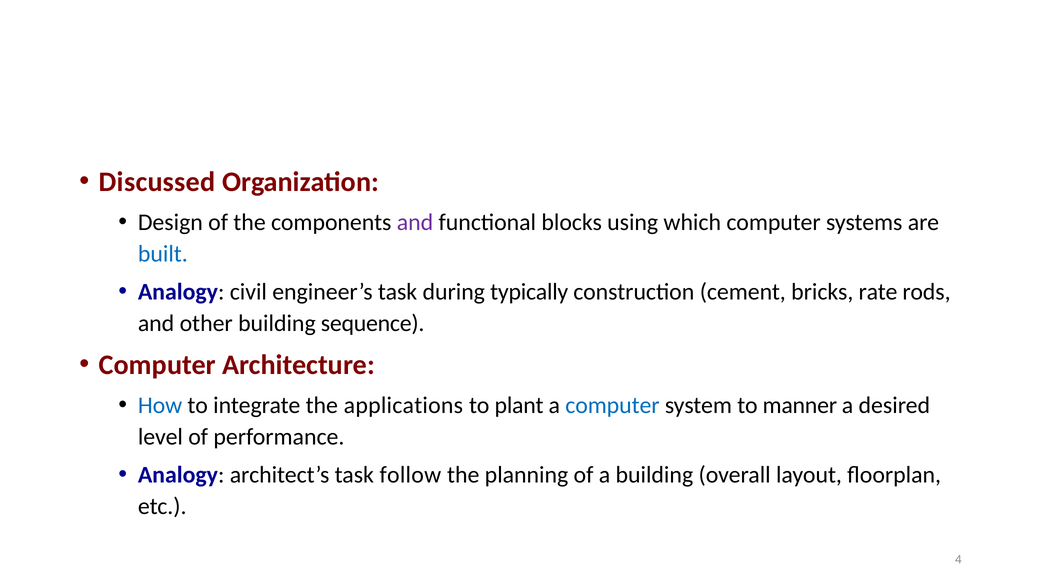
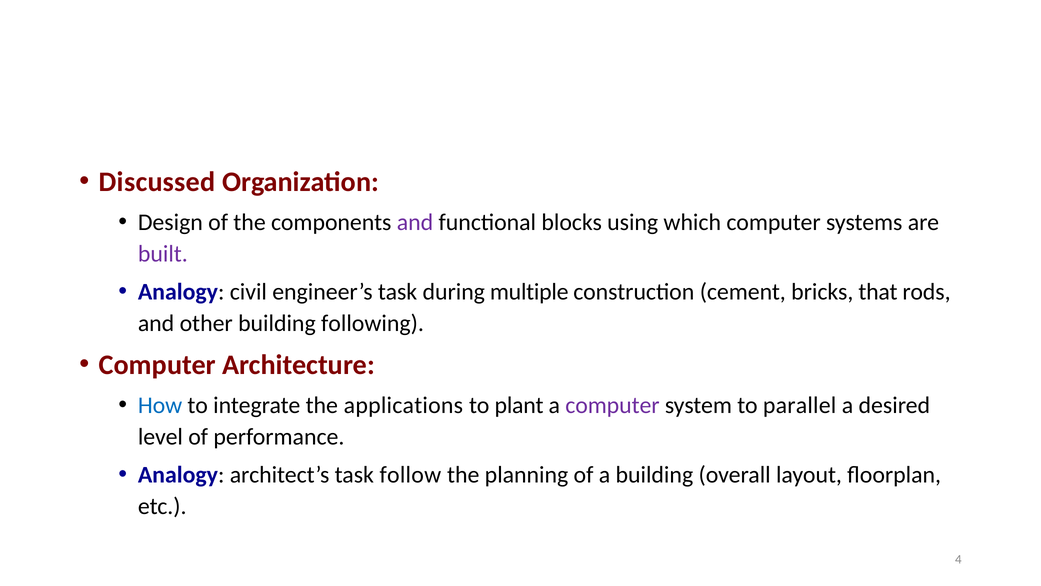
built colour: blue -> purple
typically: typically -> multiple
rate: rate -> that
sequence: sequence -> following
computer at (612, 405) colour: blue -> purple
manner: manner -> parallel
